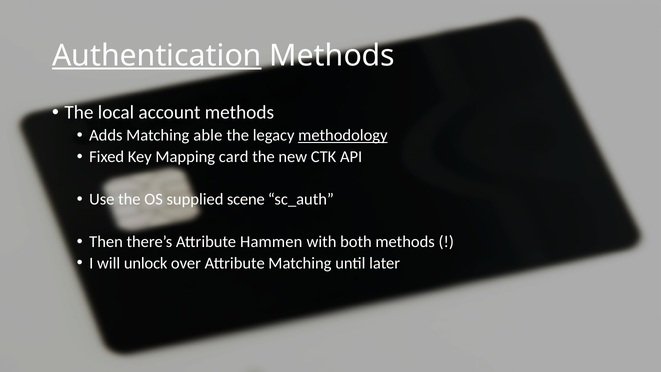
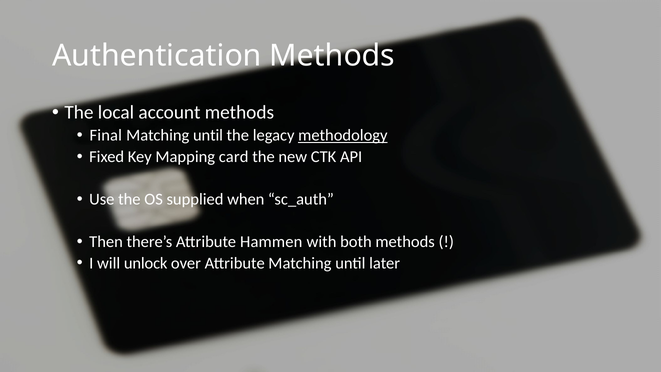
Authentication underline: present -> none
Adds: Adds -> Final
able at (208, 135): able -> until
scene: scene -> when
